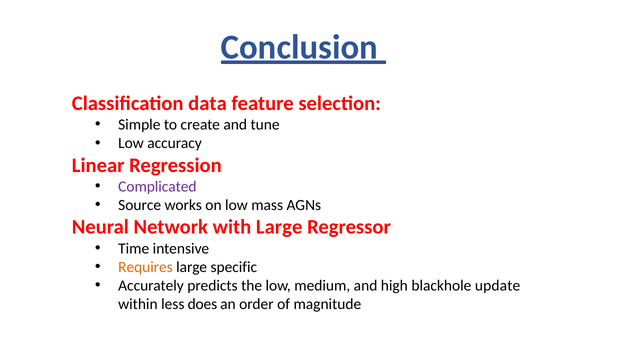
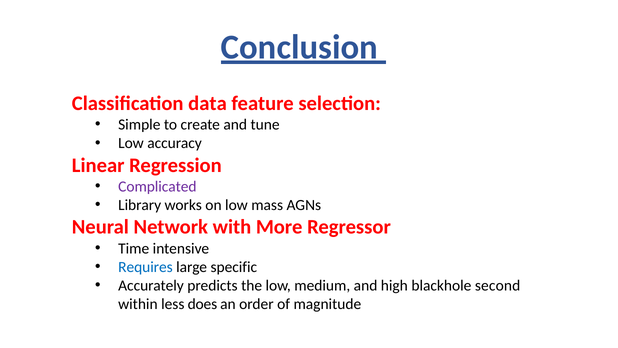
Source: Source -> Library
with Large: Large -> More
Requires colour: orange -> blue
update: update -> second
